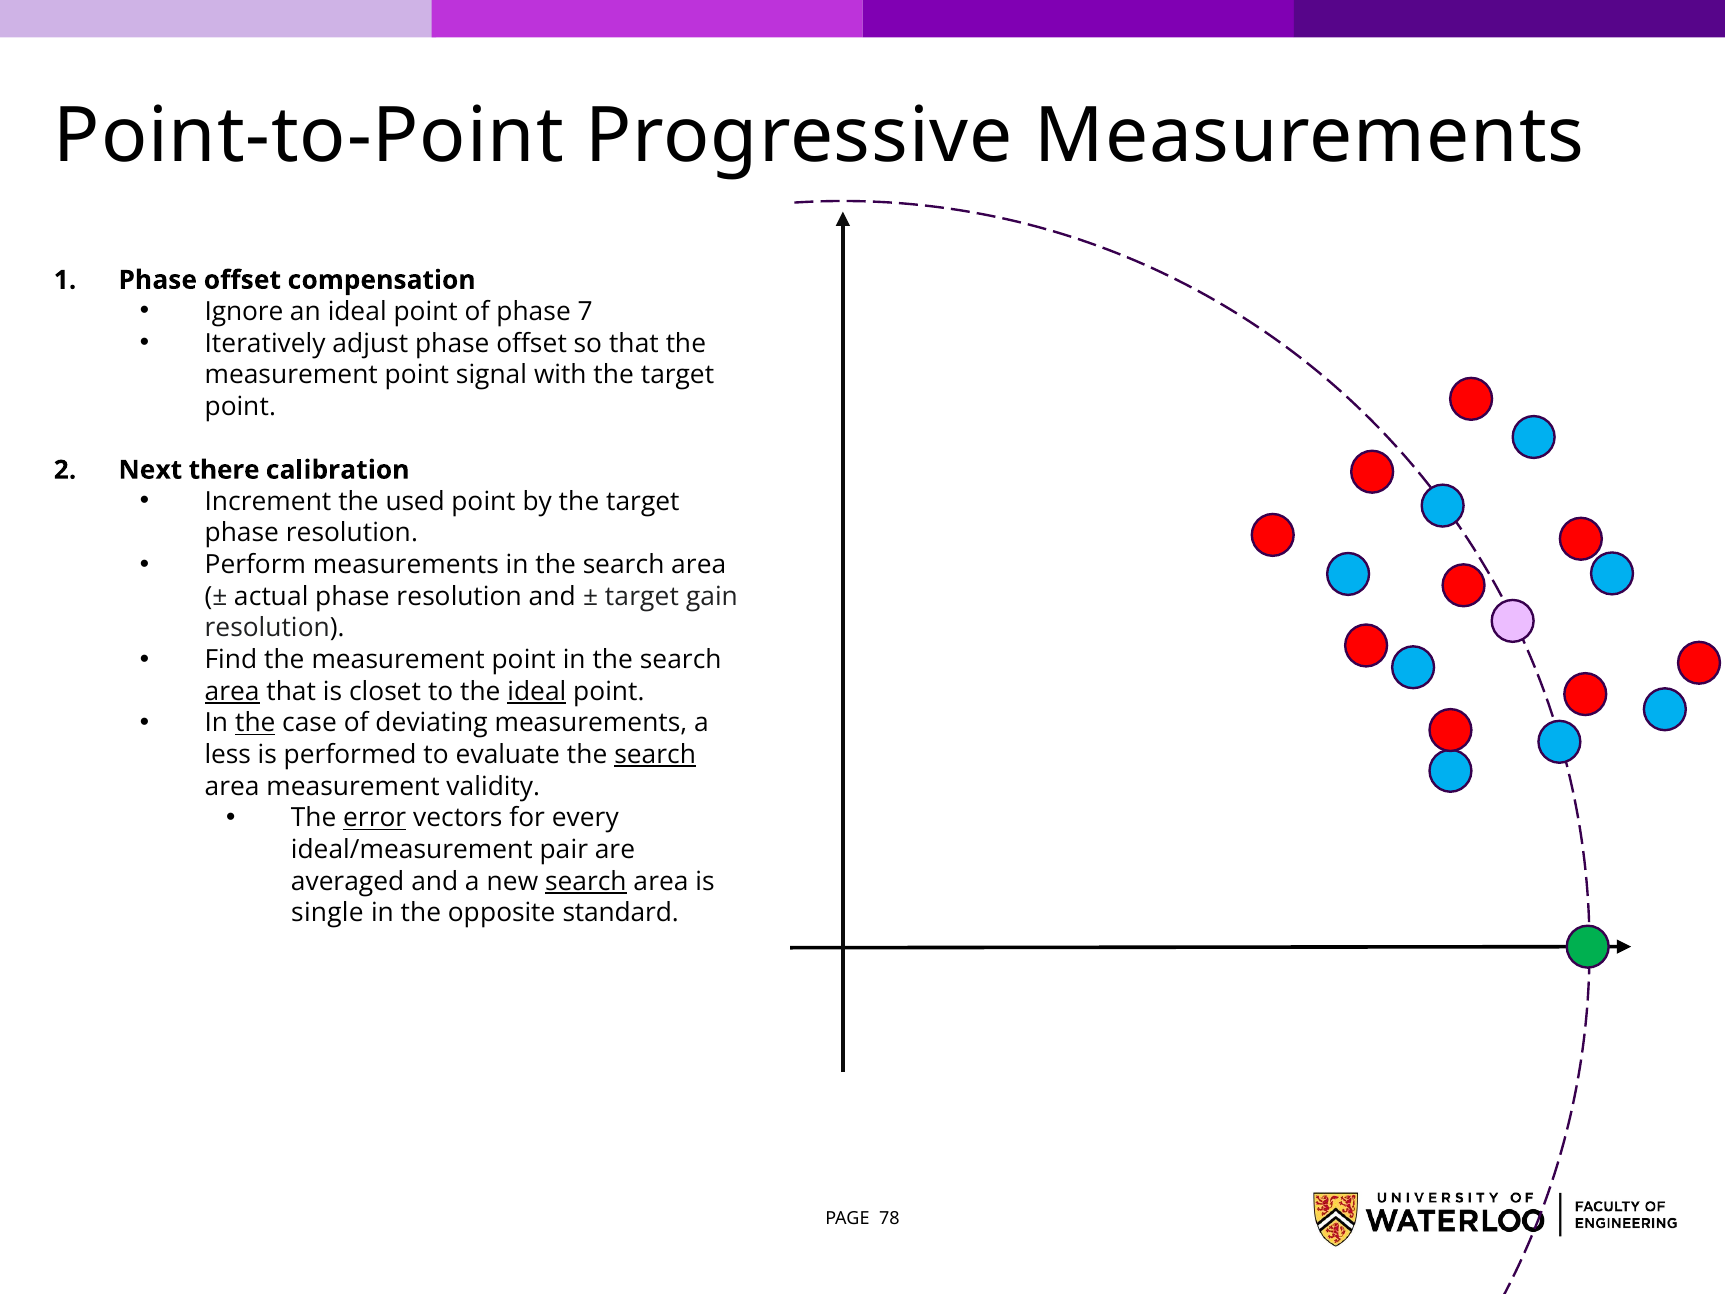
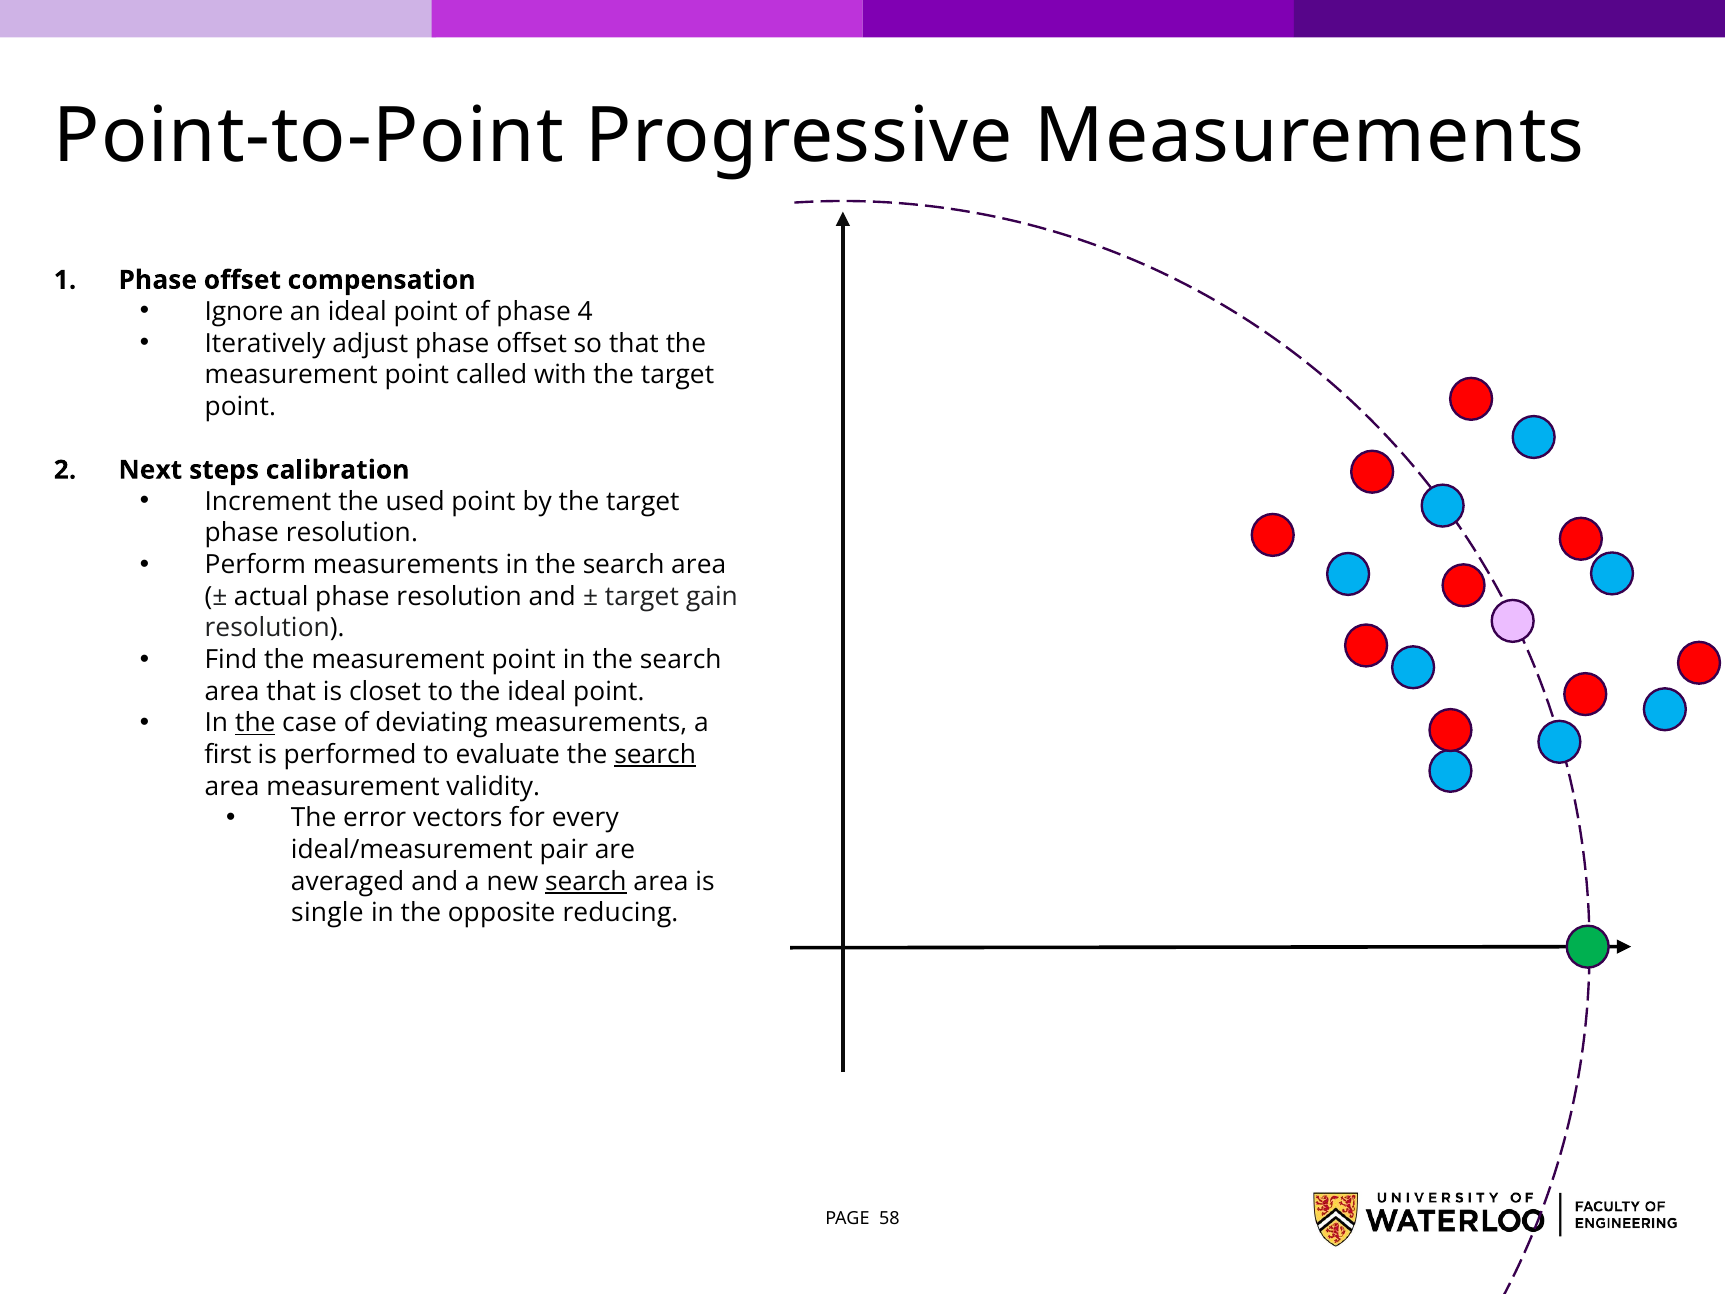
7: 7 -> 4
signal: signal -> called
there: there -> steps
area at (232, 691) underline: present -> none
ideal at (537, 691) underline: present -> none
less: less -> first
error underline: present -> none
standard: standard -> reducing
78: 78 -> 58
